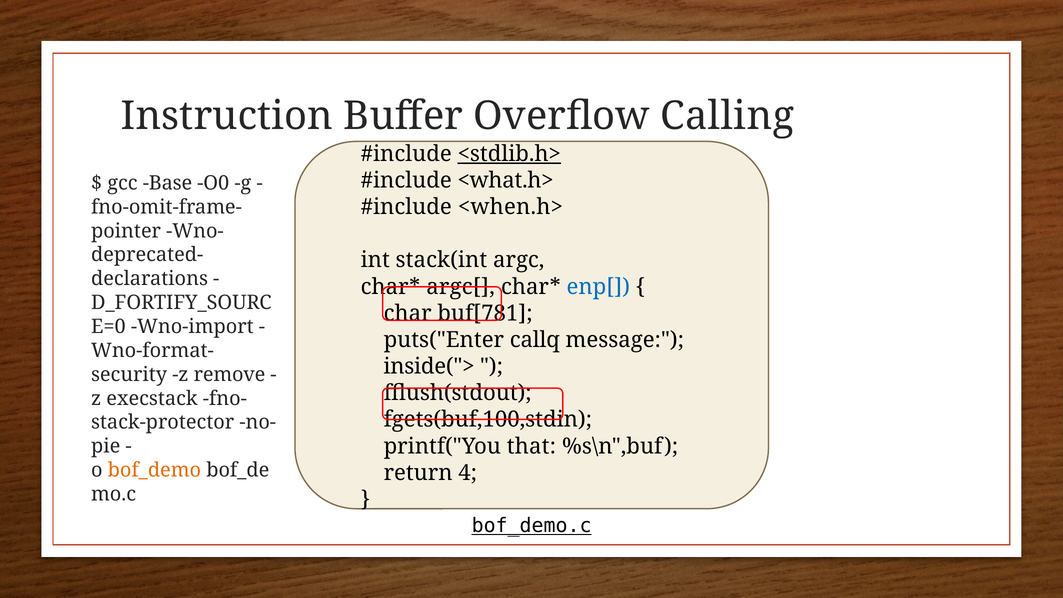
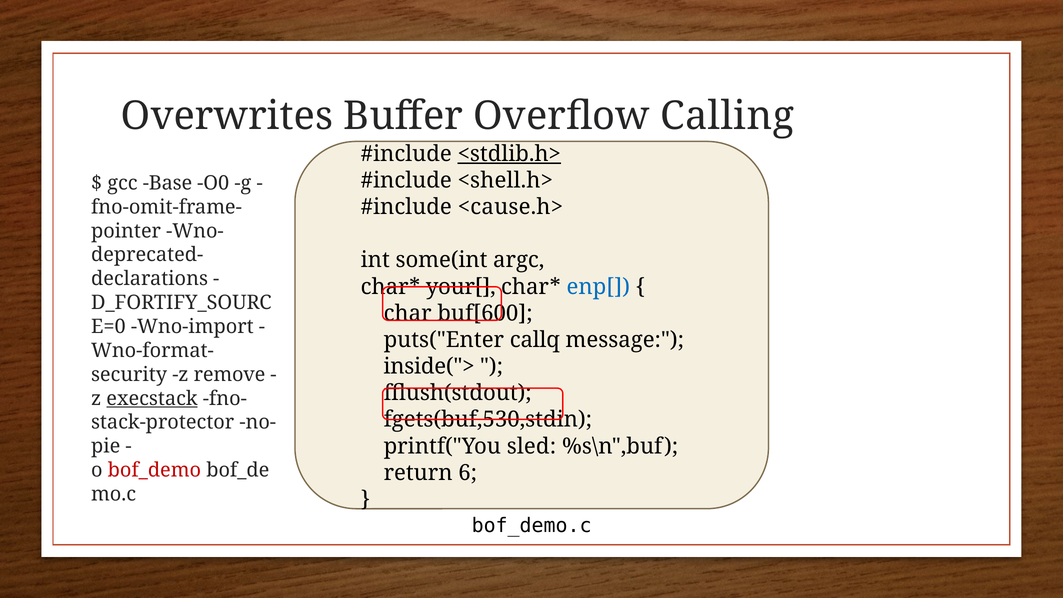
Instruction: Instruction -> Overwrites
<what.h>: <what.h> -> <shell.h>
<when.h>: <when.h> -> <cause.h>
stack(int: stack(int -> some(int
argc[: argc[ -> your[
buf[781: buf[781 -> buf[600
execstack underline: none -> present
fgets(buf,100,stdin: fgets(buf,100,stdin -> fgets(buf,530,stdin
that: that -> sled
bof_demo colour: orange -> red
4: 4 -> 6
bof_demo.c underline: present -> none
